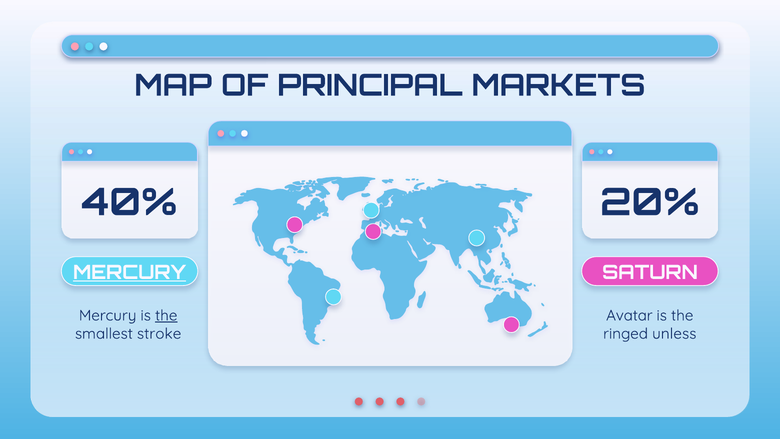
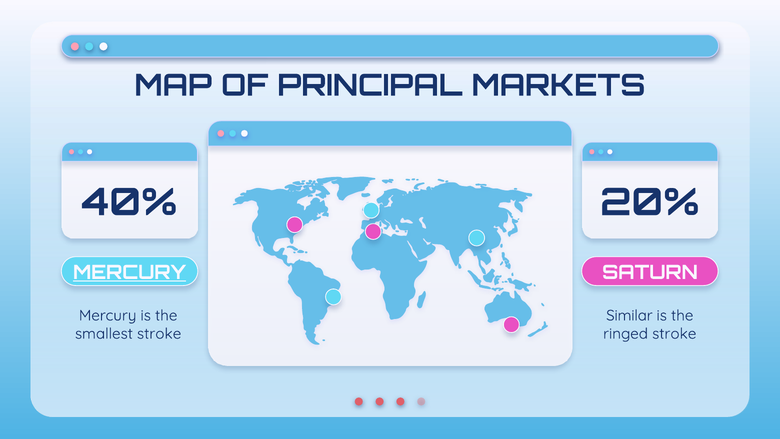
the at (166, 315) underline: present -> none
Avatar: Avatar -> Similar
ringed unless: unless -> stroke
